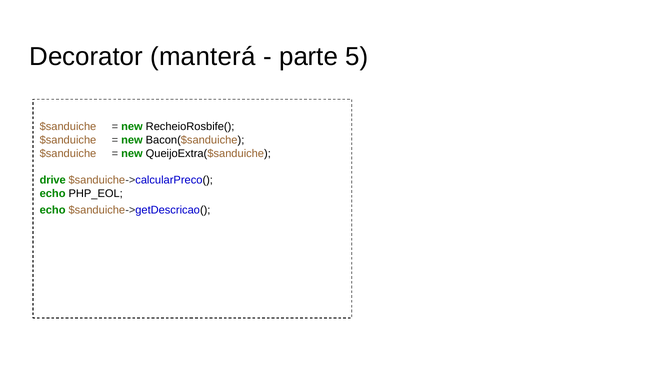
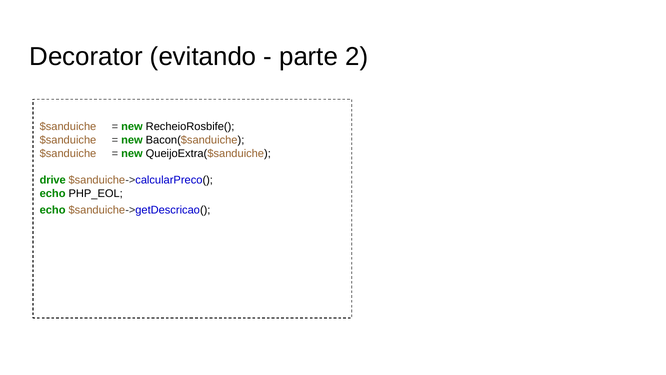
manterá: manterá -> evitando
5: 5 -> 2
